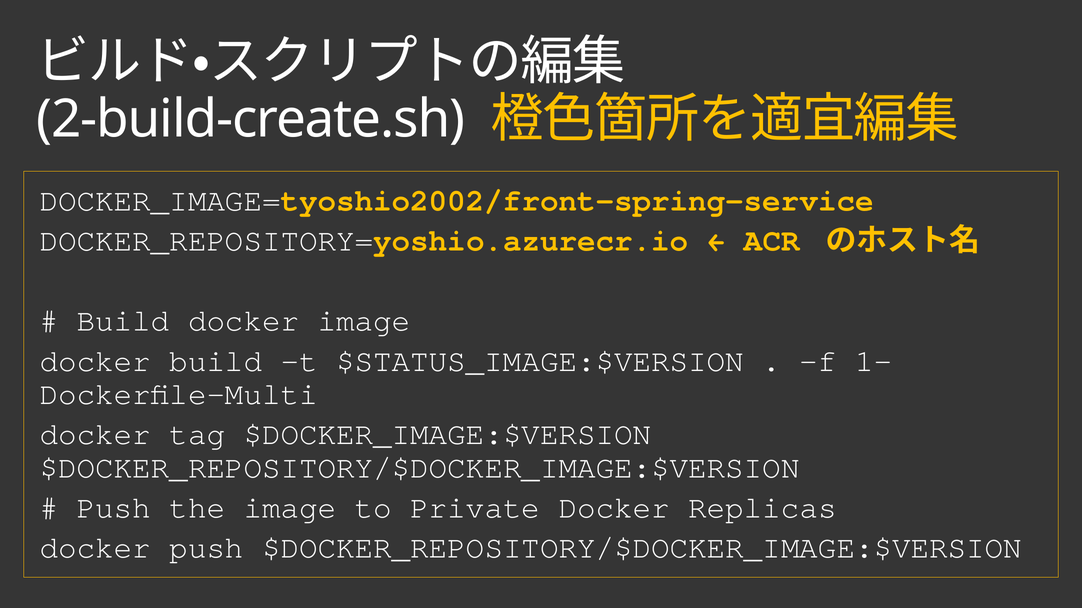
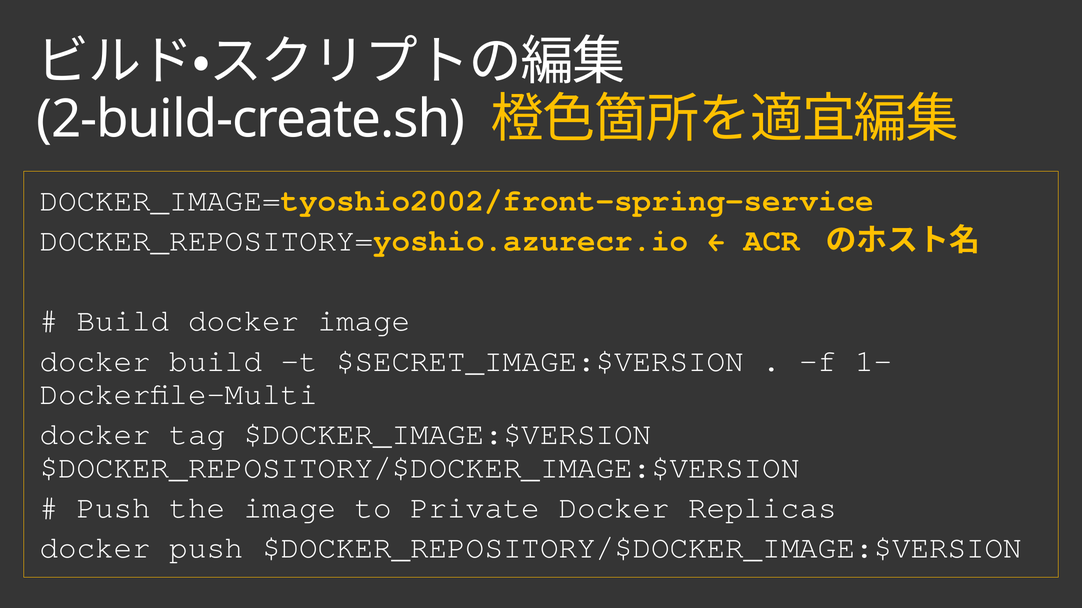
$STATUS_IMAGE:$VERSION: $STATUS_IMAGE:$VERSION -> $SECRET_IMAGE:$VERSION
